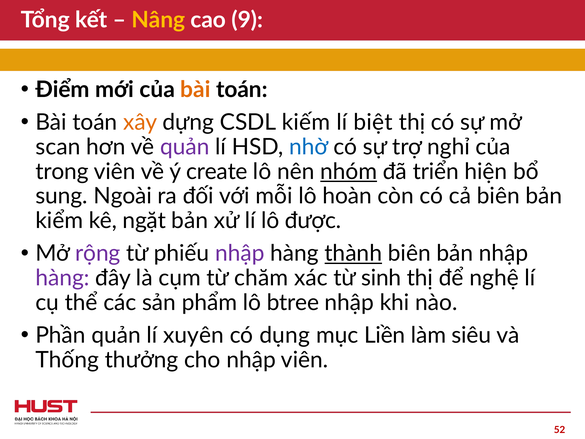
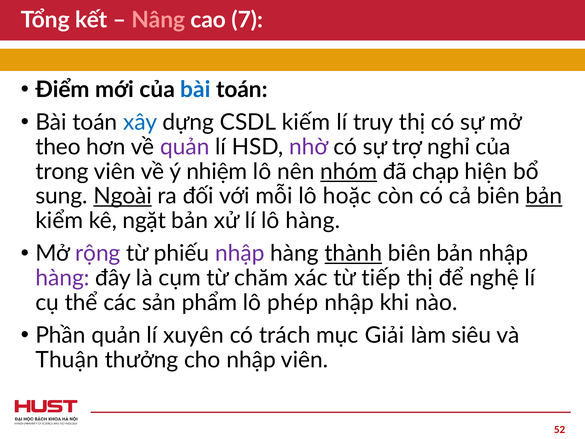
Nâng colour: yellow -> pink
9: 9 -> 7
bài at (195, 90) colour: orange -> blue
xây colour: orange -> blue
biệt: biệt -> truy
scan: scan -> theo
nhờ colour: blue -> purple
create: create -> nhiệm
triển: triển -> chạp
Ngoài underline: none -> present
hoàn: hoàn -> hoặc
bản at (544, 196) underline: none -> present
lô được: được -> hàng
sinh: sinh -> tiếp
btree: btree -> phép
dụng: dụng -> trách
Liền: Liền -> Giải
Thống: Thống -> Thuận
